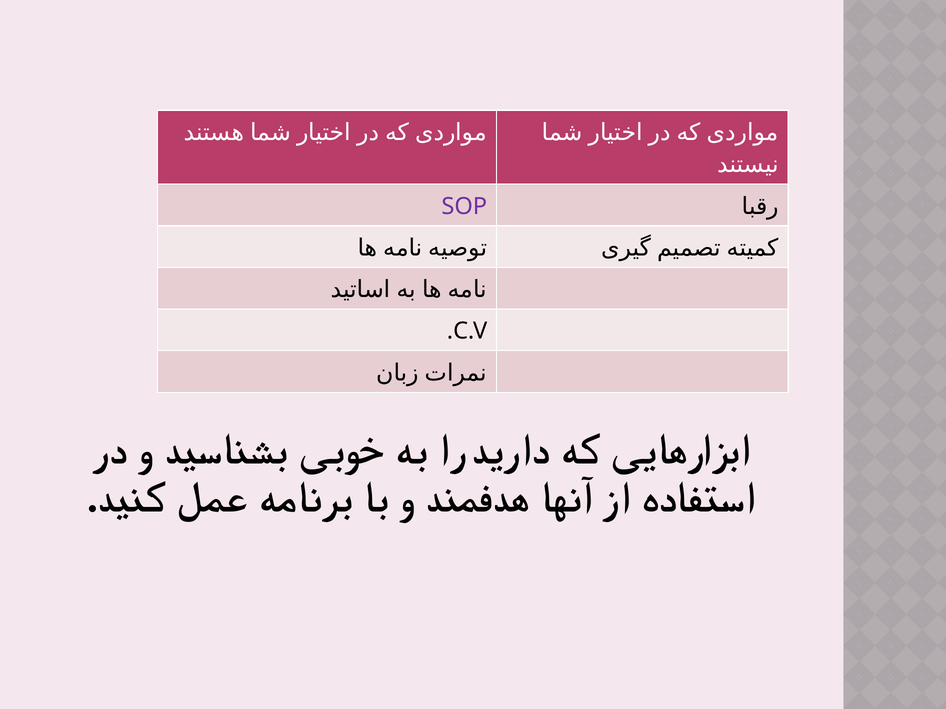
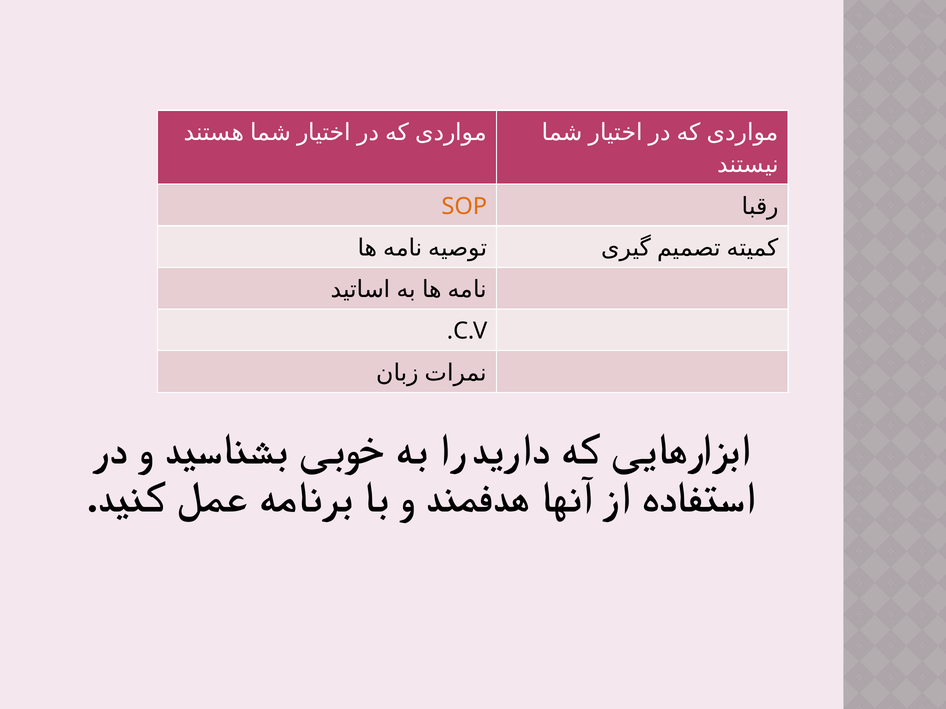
SOP colour: purple -> orange
